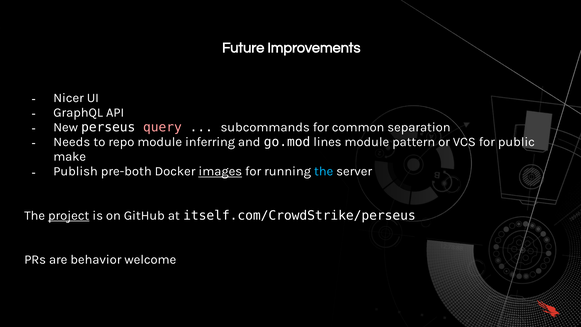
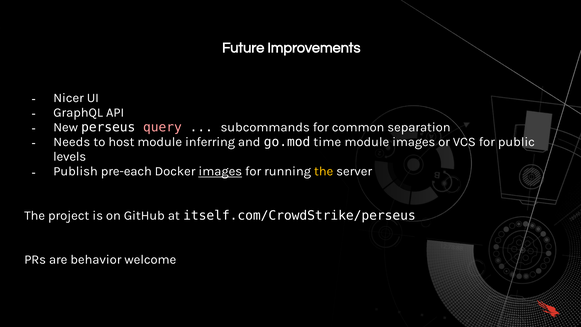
repo: repo -> host
lines: lines -> time
module pattern: pattern -> images
make: make -> levels
pre-both: pre-both -> pre-each
the at (324, 171) colour: light blue -> yellow
project underline: present -> none
